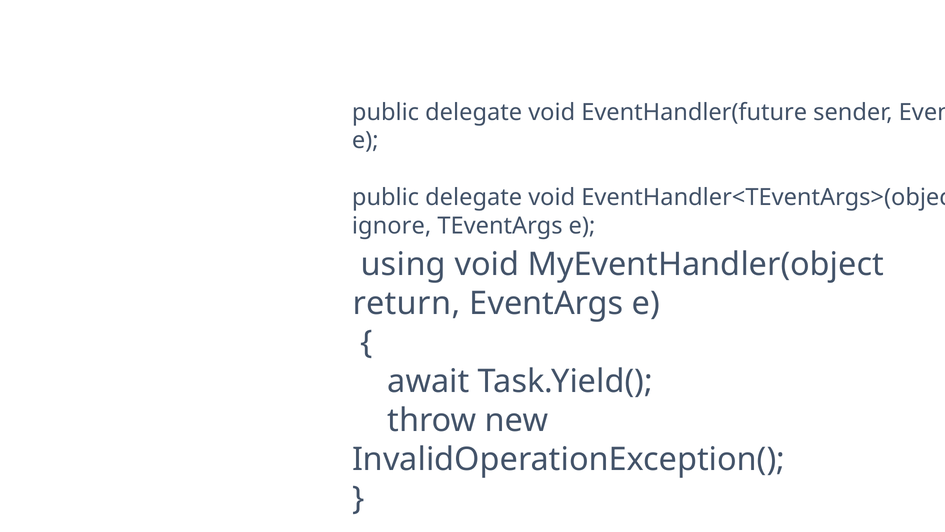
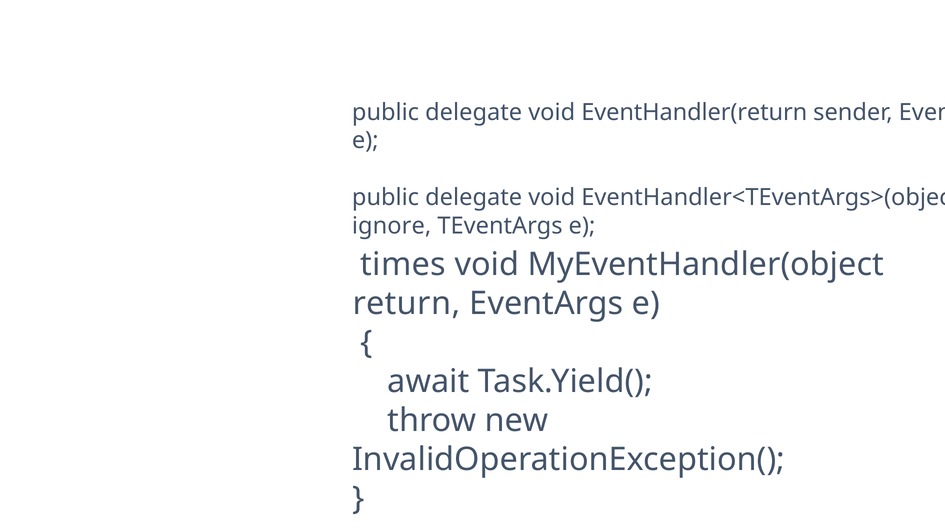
EventHandler(future: EventHandler(future -> EventHandler(return
using: using -> times
